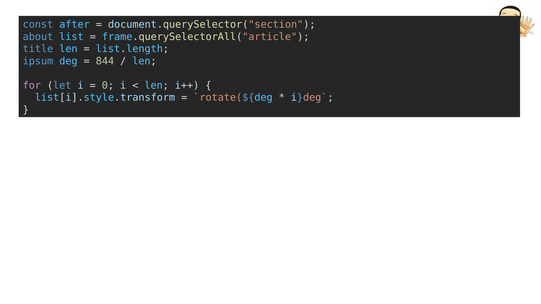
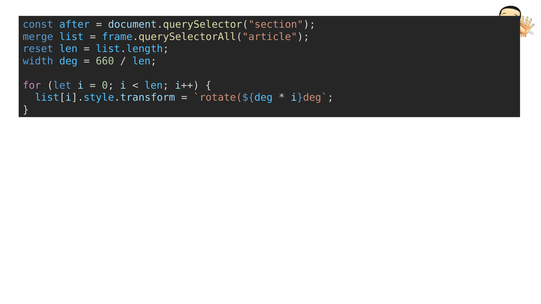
about: about -> merge
title: title -> reset
ipsum: ipsum -> width
844: 844 -> 660
